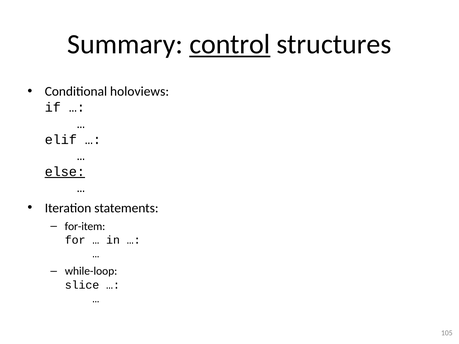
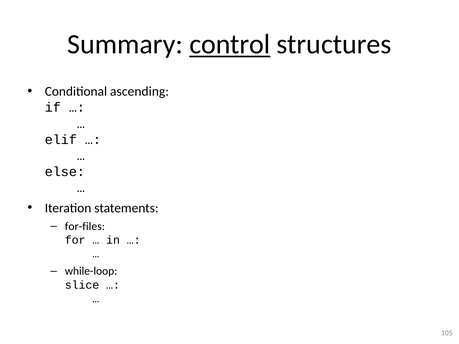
holoviews: holoviews -> ascending
else underline: present -> none
for-item: for-item -> for-files
